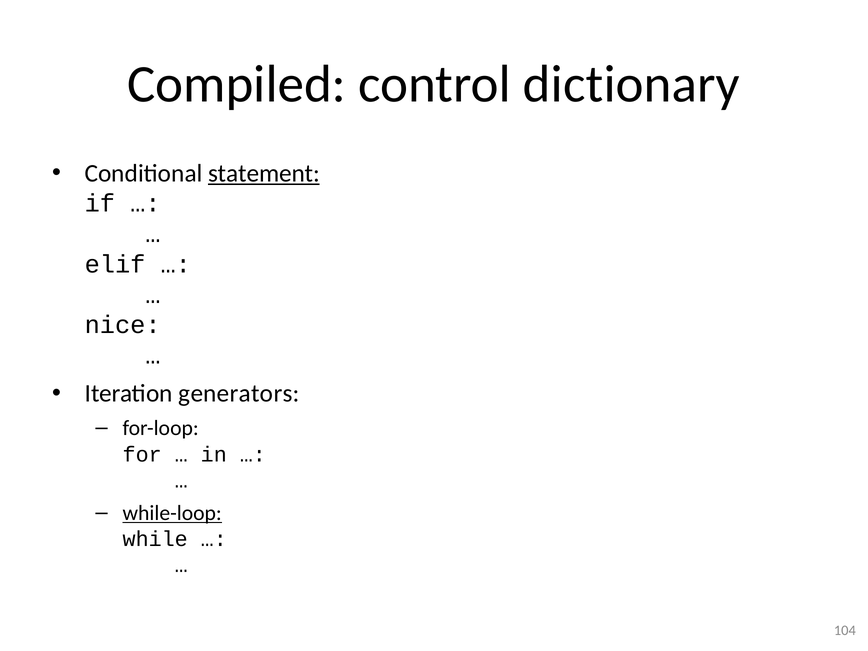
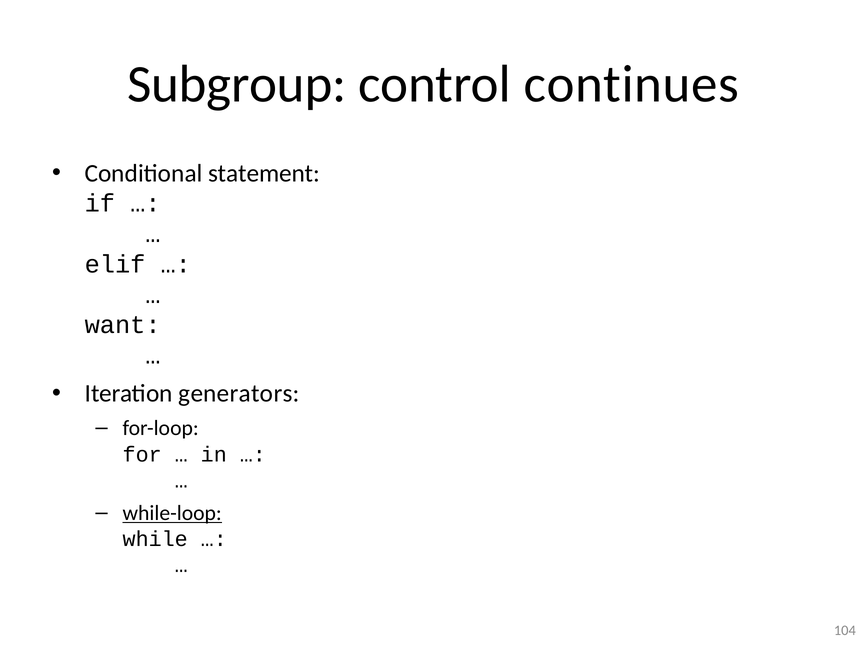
Compiled: Compiled -> Subgroup
dictionary: dictionary -> continues
statement underline: present -> none
nice: nice -> want
